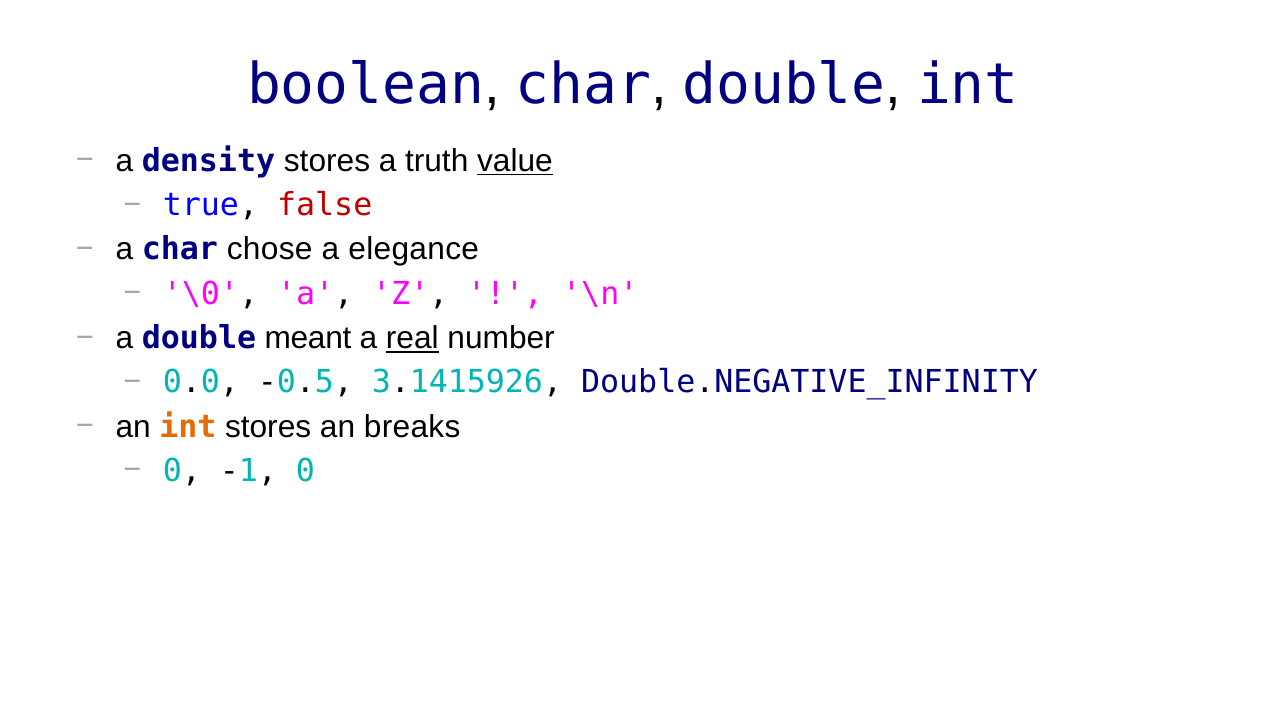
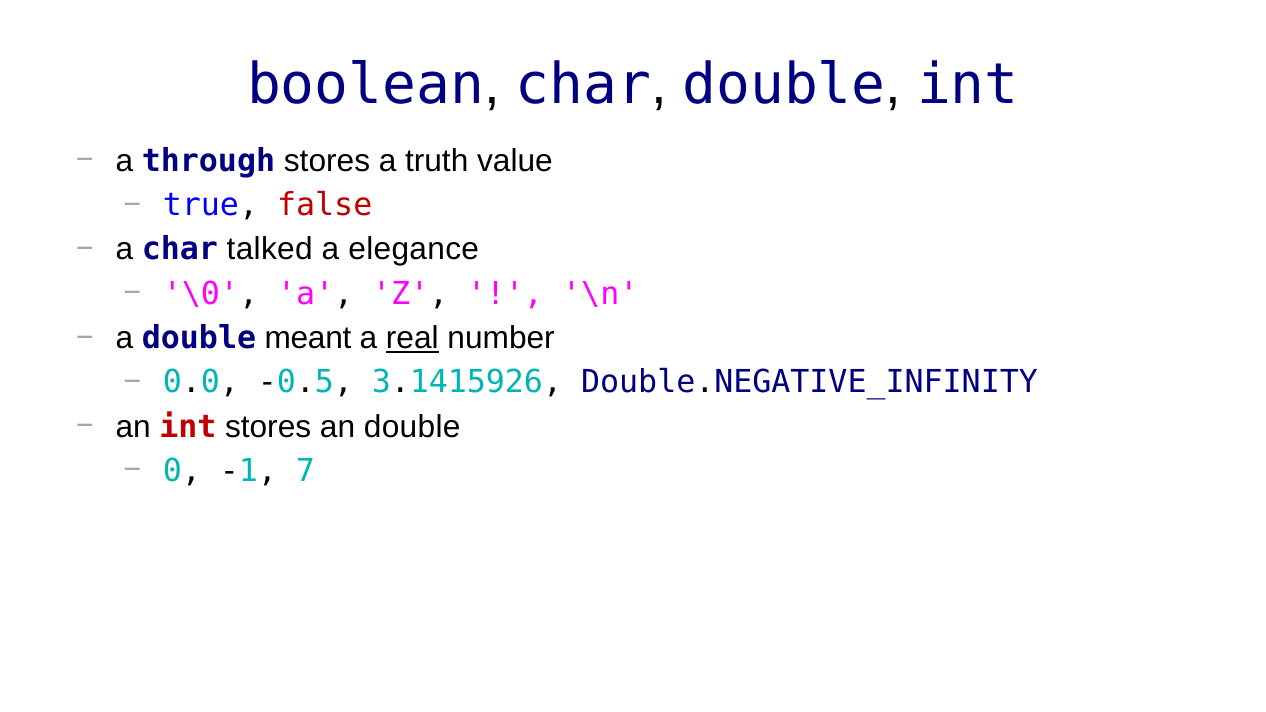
density: density -> through
value underline: present -> none
chose: chose -> talked
int at (188, 427) colour: orange -> red
an breaks: breaks -> double
-1 0: 0 -> 7
